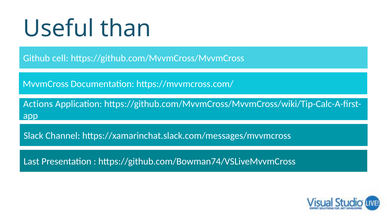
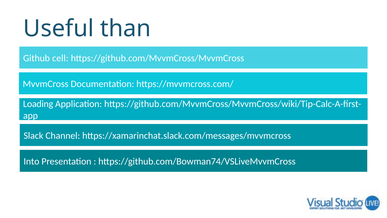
Actions: Actions -> Loading
Last: Last -> Into
